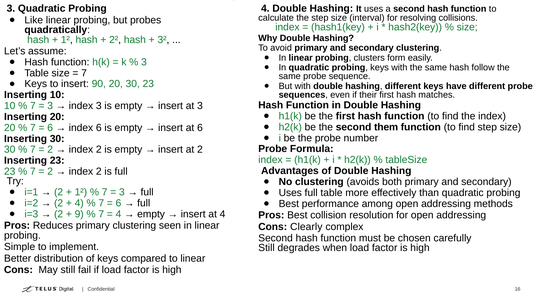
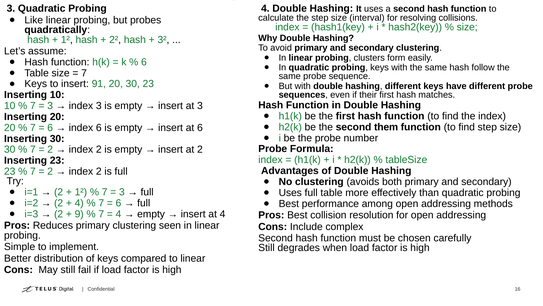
3 at (144, 62): 3 -> 6
90: 90 -> 91
Clearly: Clearly -> Include
